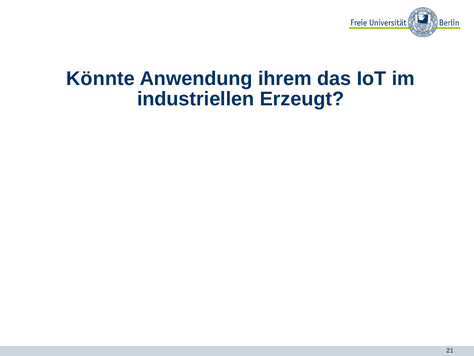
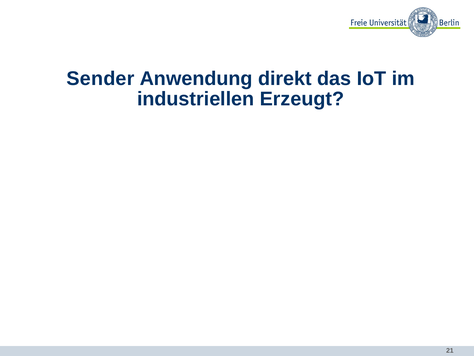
Könnte: Könnte -> Sender
ihrem: ihrem -> direkt
